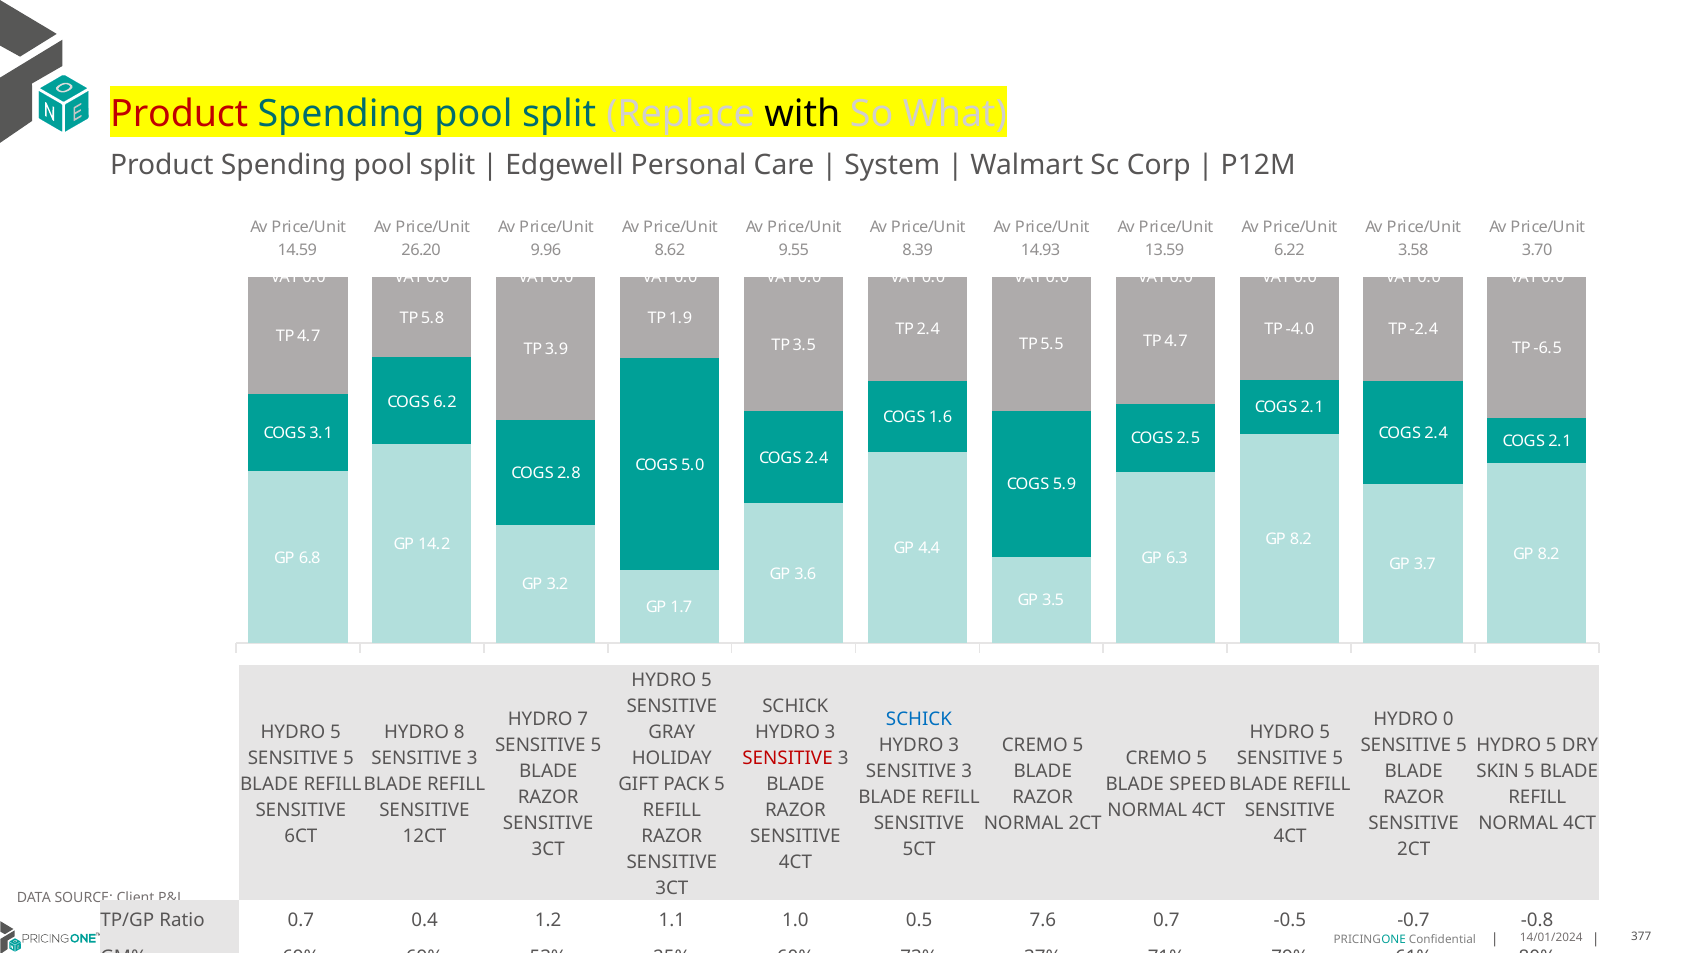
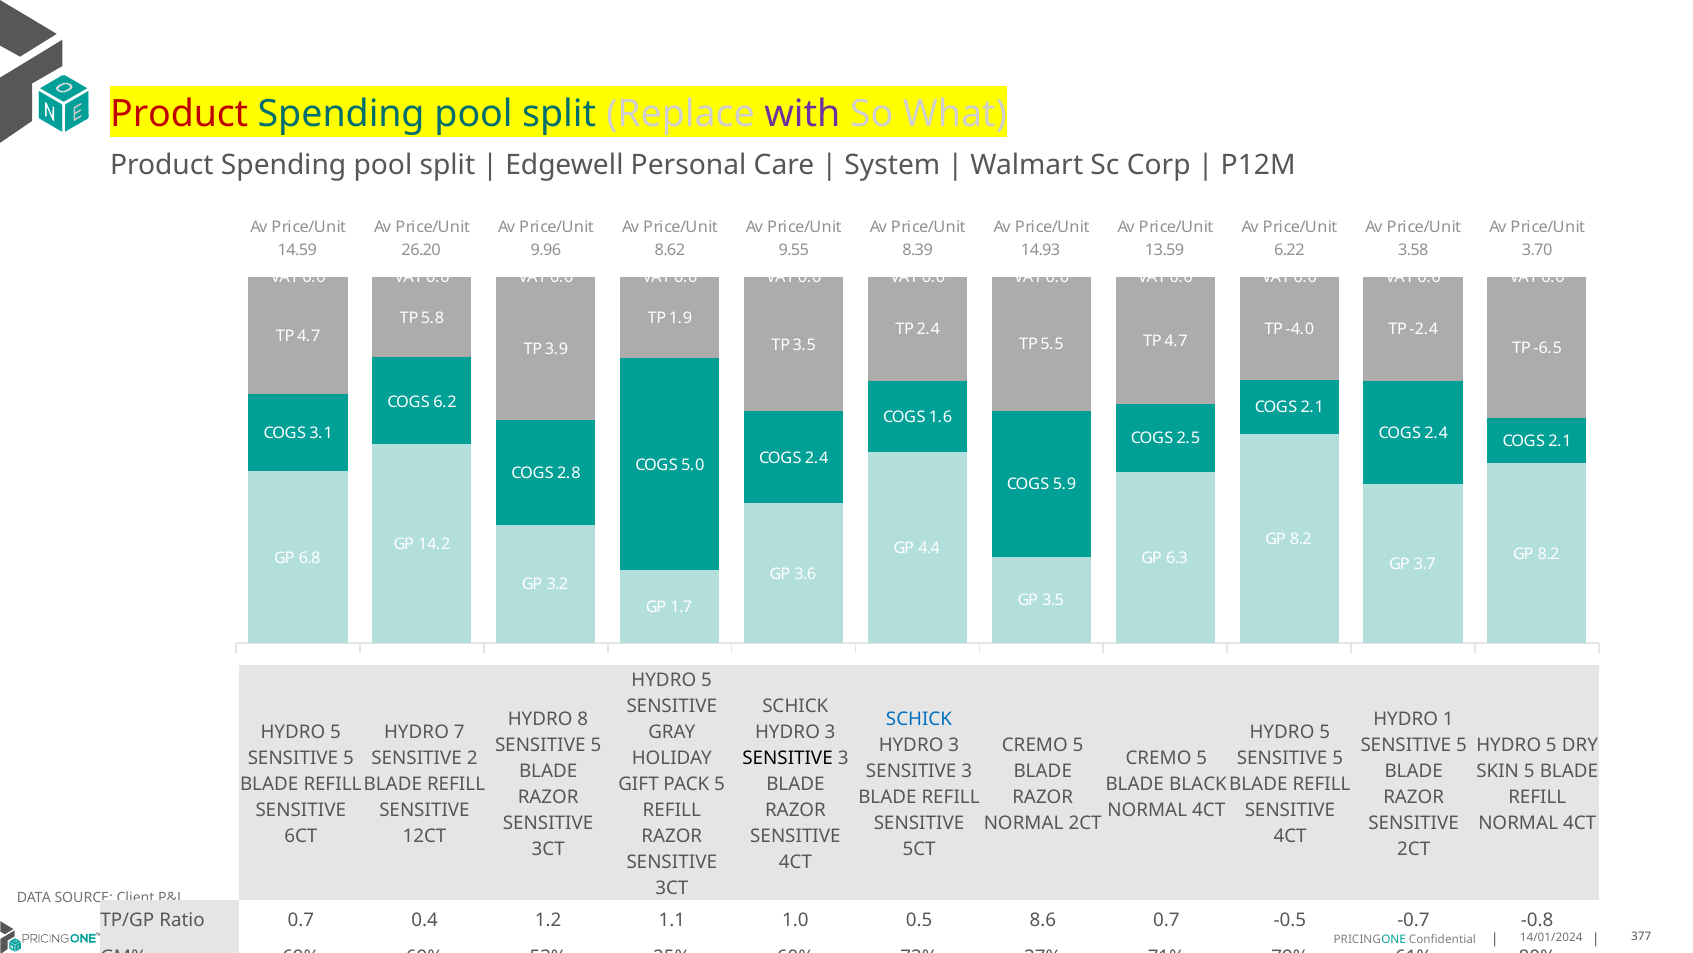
with colour: black -> purple
7: 7 -> 8
0: 0 -> 1
8: 8 -> 7
3 at (472, 757): 3 -> 2
SENSITIVE at (788, 757) colour: red -> black
SPEED: SPEED -> BLACK
7.6: 7.6 -> 8.6
